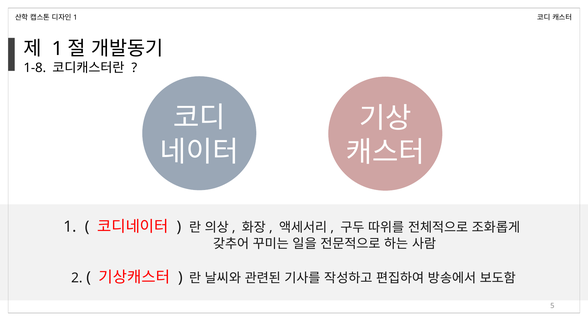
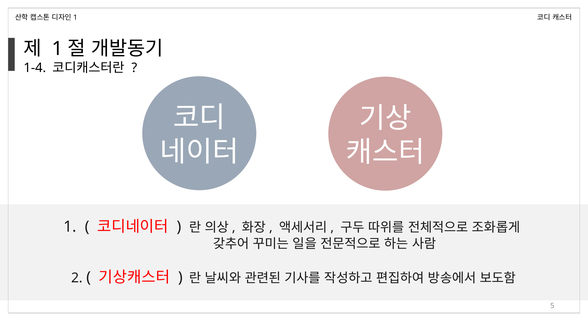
1-8: 1-8 -> 1-4
